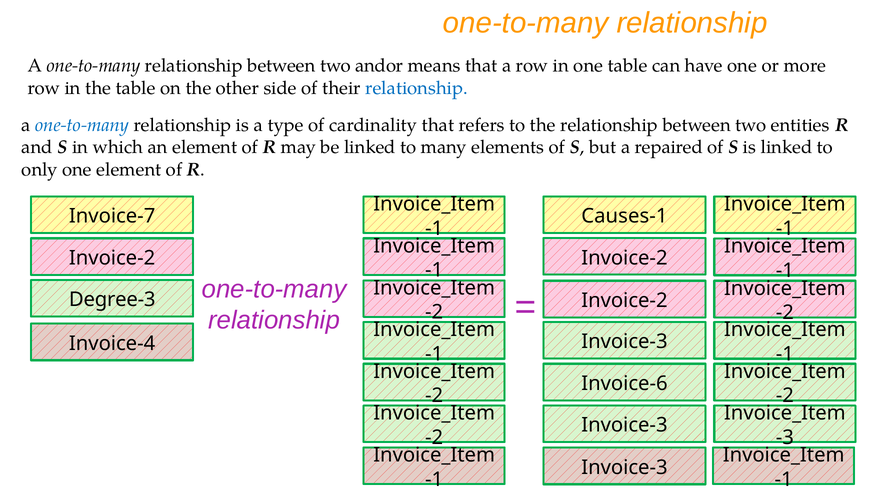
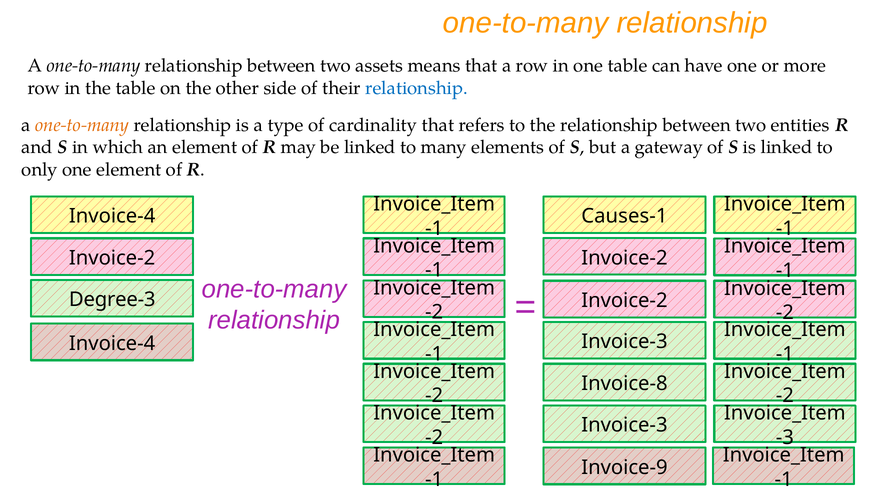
andor: andor -> assets
one-to-many at (82, 125) colour: blue -> orange
repaired: repaired -> gateway
Invoice-7 at (112, 216): Invoice-7 -> Invoice-4
Invoice-6: Invoice-6 -> Invoice-8
Invoice-3 at (624, 467): Invoice-3 -> Invoice-9
